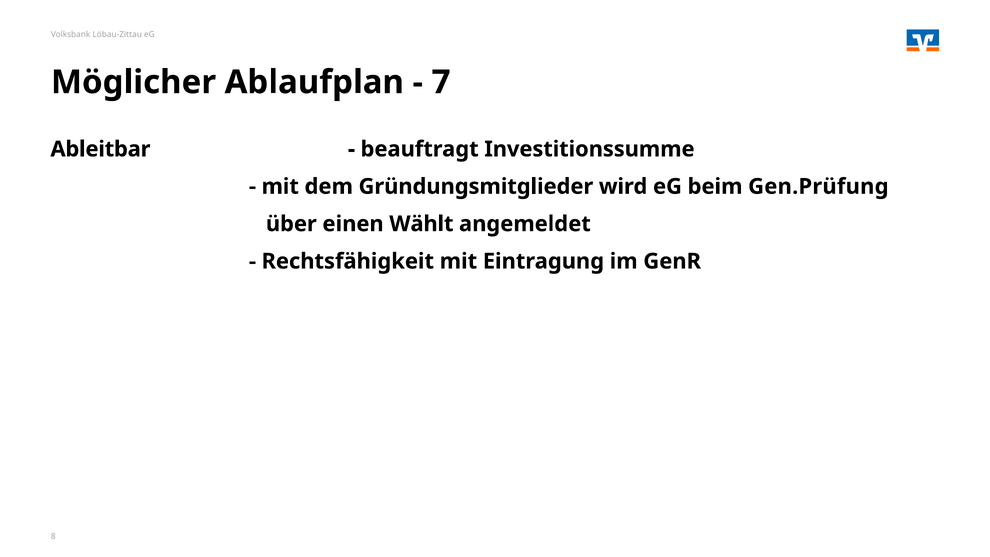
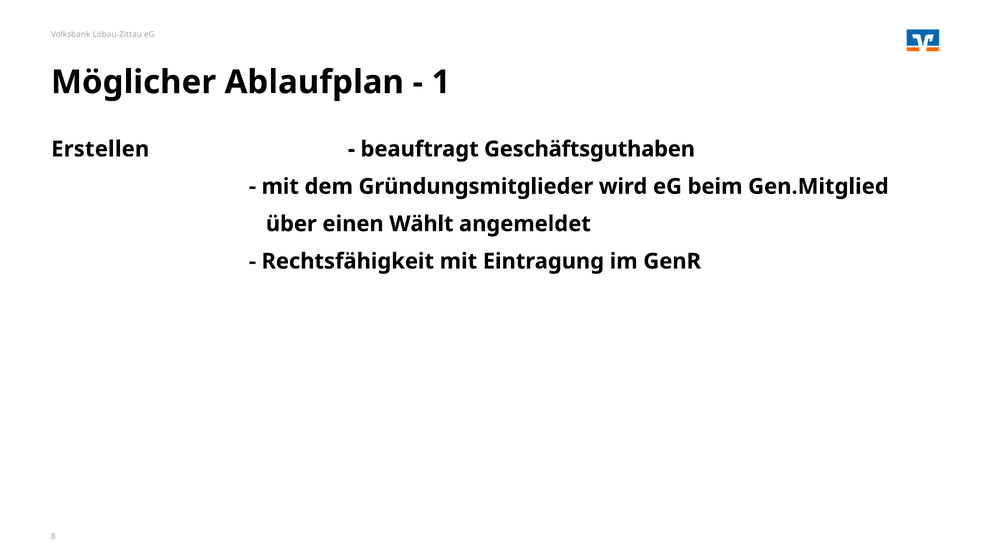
7: 7 -> 1
Ableitbar: Ableitbar -> Erstellen
Investitionssumme: Investitionssumme -> Geschäftsguthaben
Gen.Prüfung: Gen.Prüfung -> Gen.Mitglied
